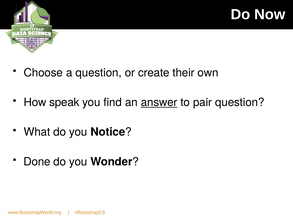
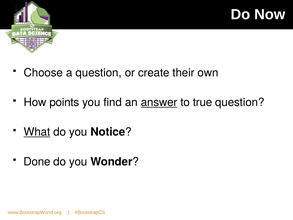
speak: speak -> points
pair: pair -> true
What underline: none -> present
